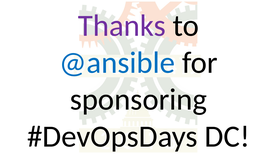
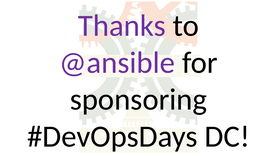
@ansible colour: blue -> purple
